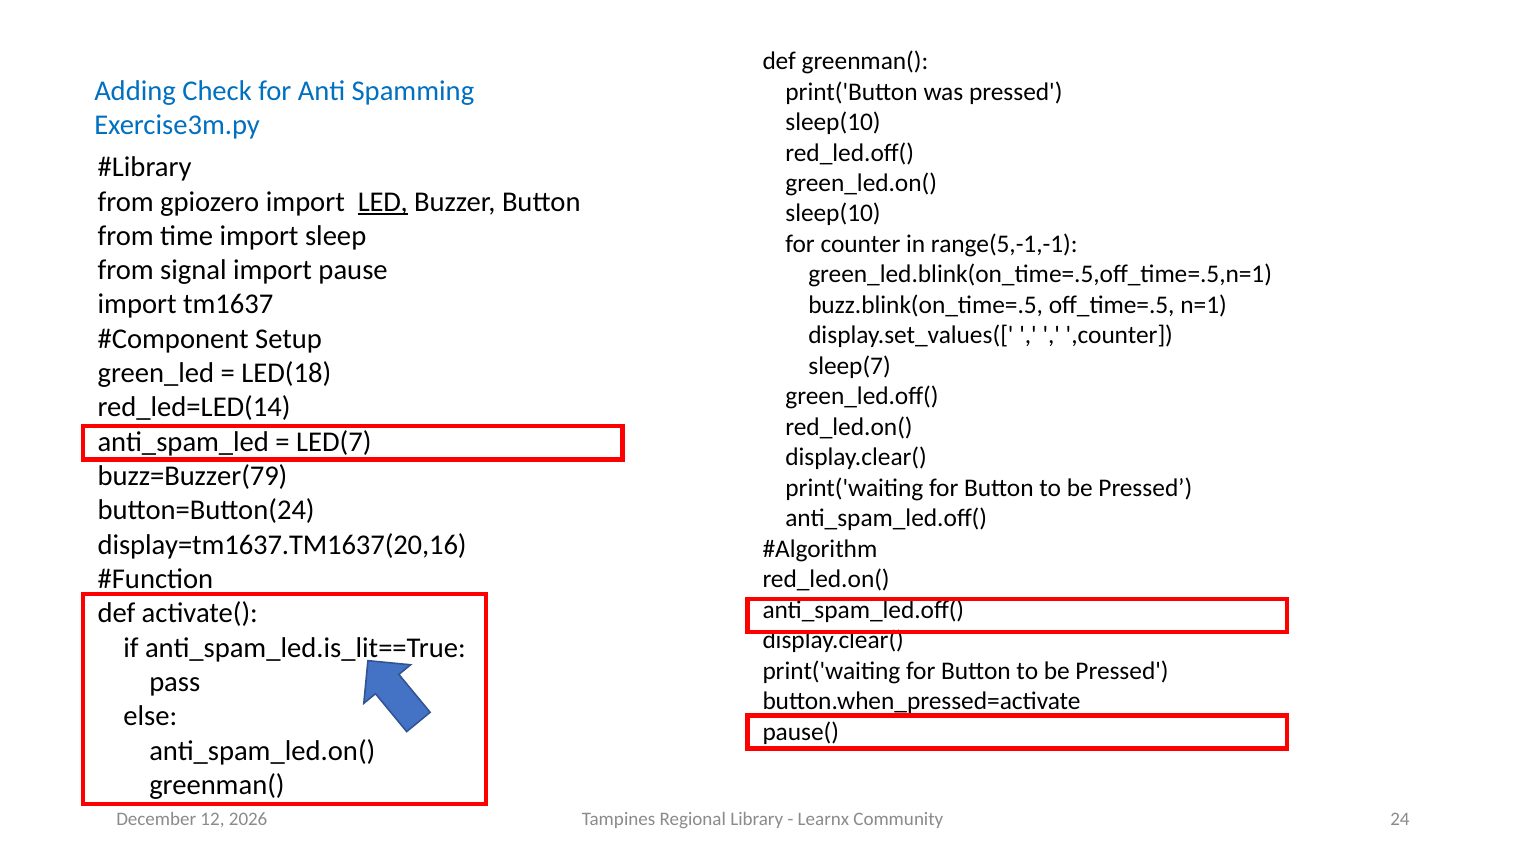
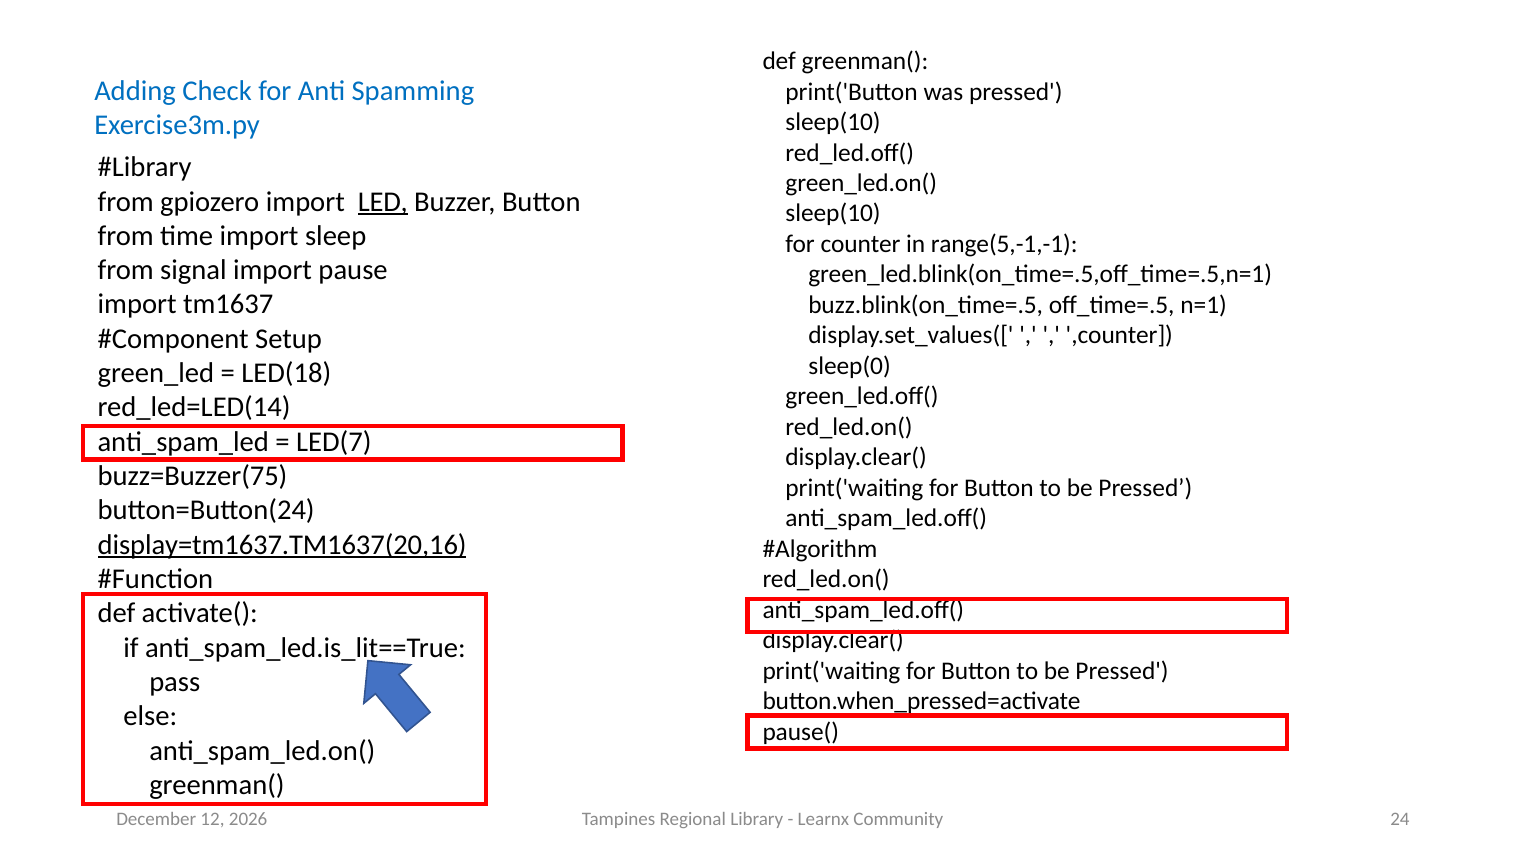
sleep(7: sleep(7 -> sleep(0
buzz=Buzzer(79: buzz=Buzzer(79 -> buzz=Buzzer(75
display=tm1637.TM1637(20,16 underline: none -> present
